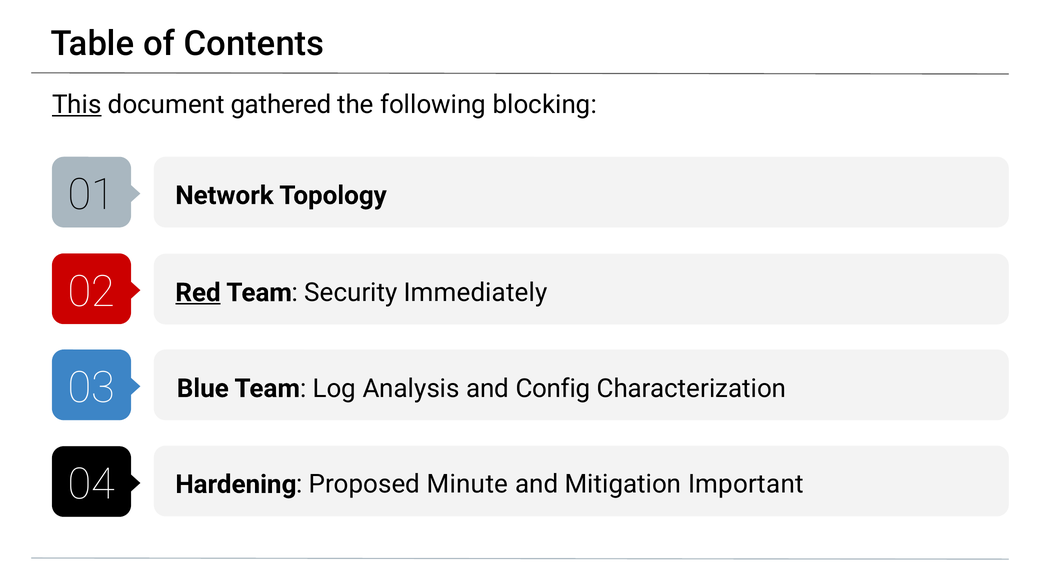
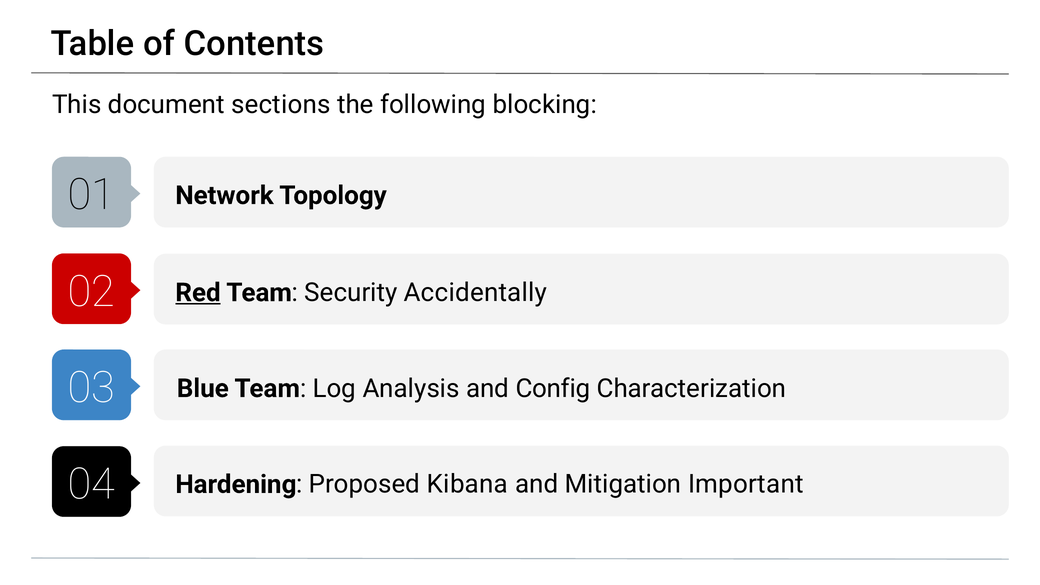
This underline: present -> none
gathered: gathered -> sections
Immediately: Immediately -> Accidentally
Minute: Minute -> Kibana
